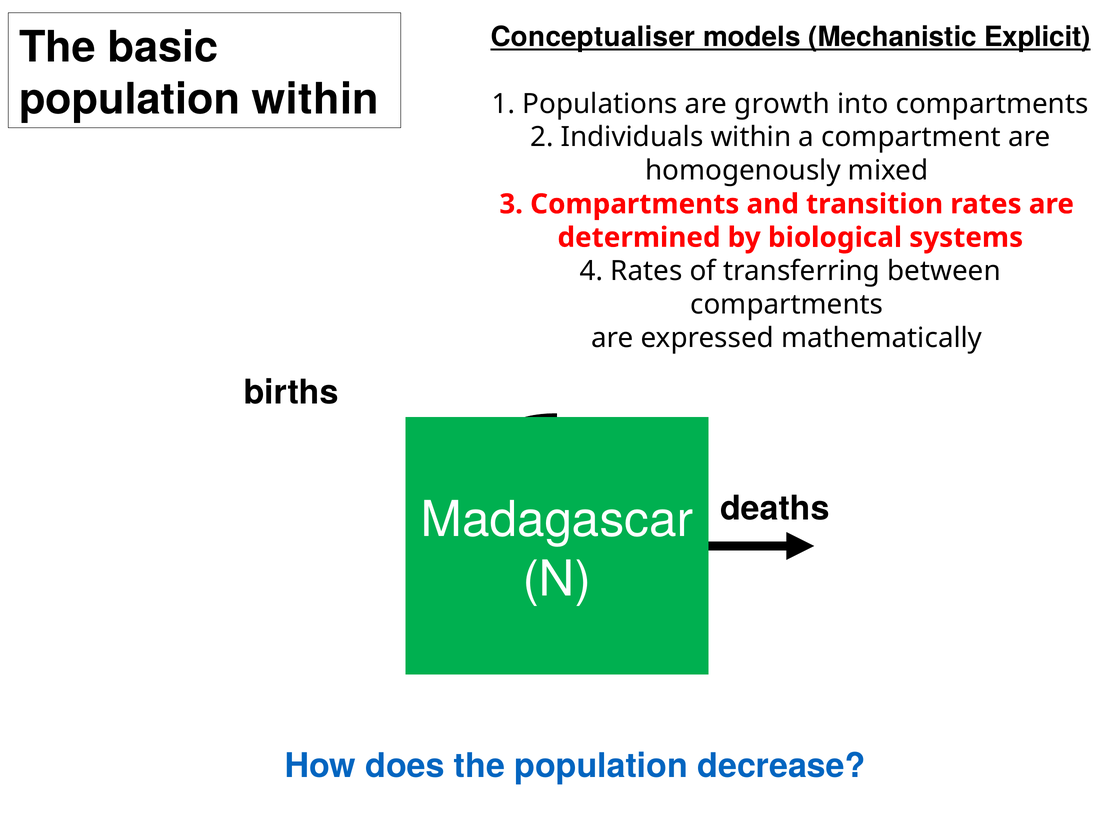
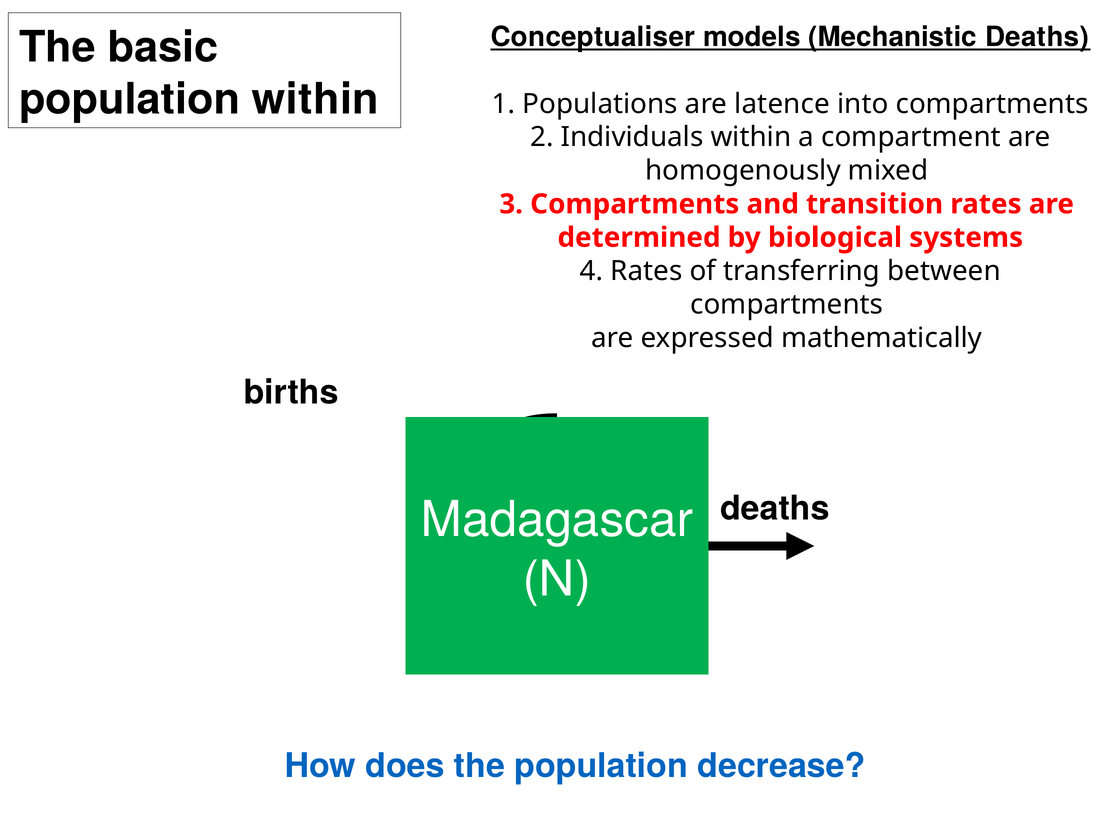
Mechanistic Explicit: Explicit -> Deaths
growth: growth -> latence
